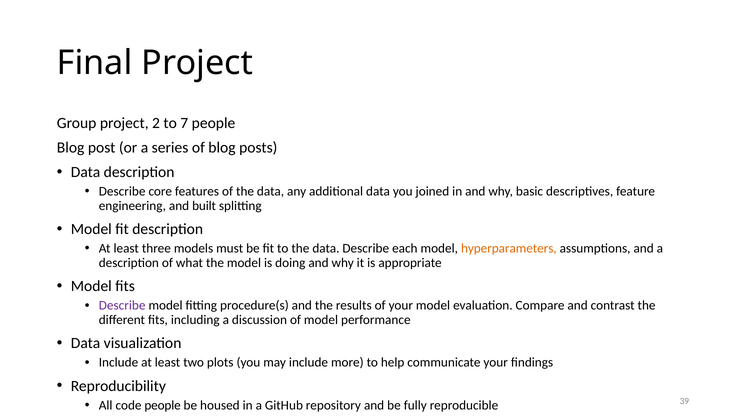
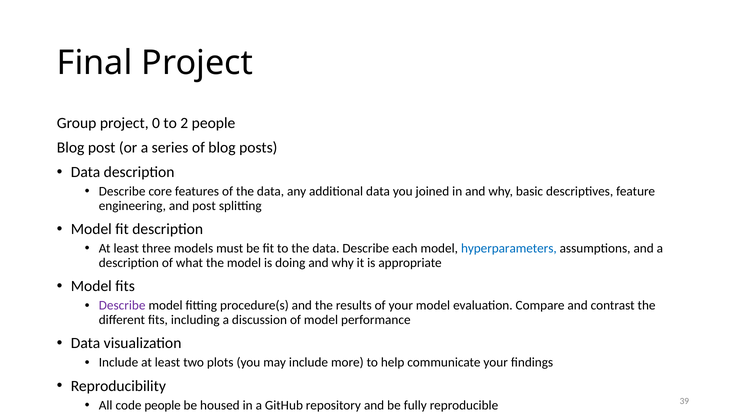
2: 2 -> 0
7: 7 -> 2
and built: built -> post
hyperparameters colour: orange -> blue
